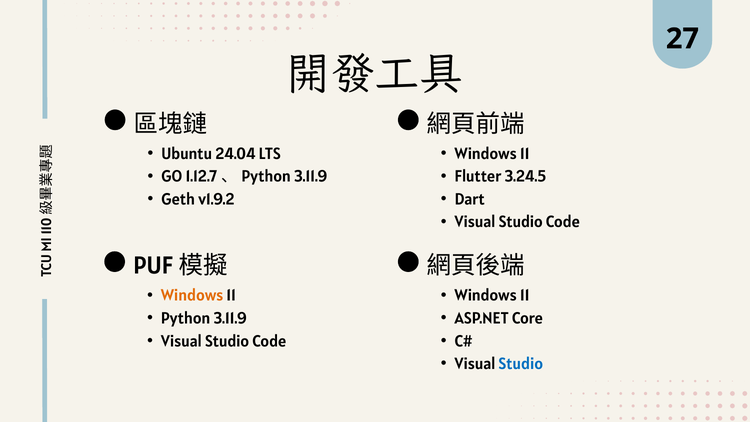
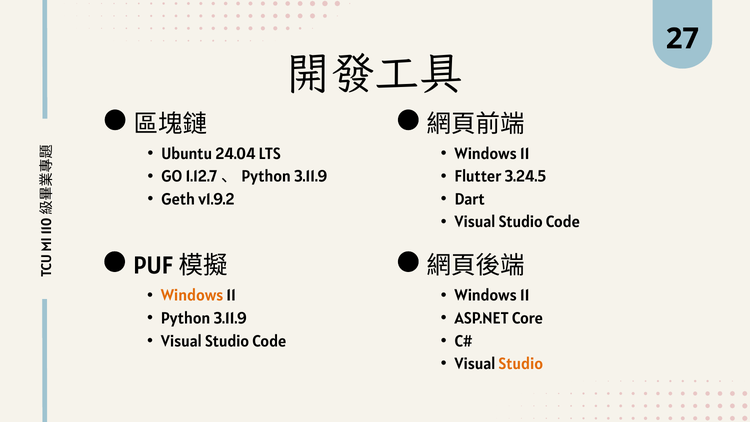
Studio at (521, 364) colour: blue -> orange
